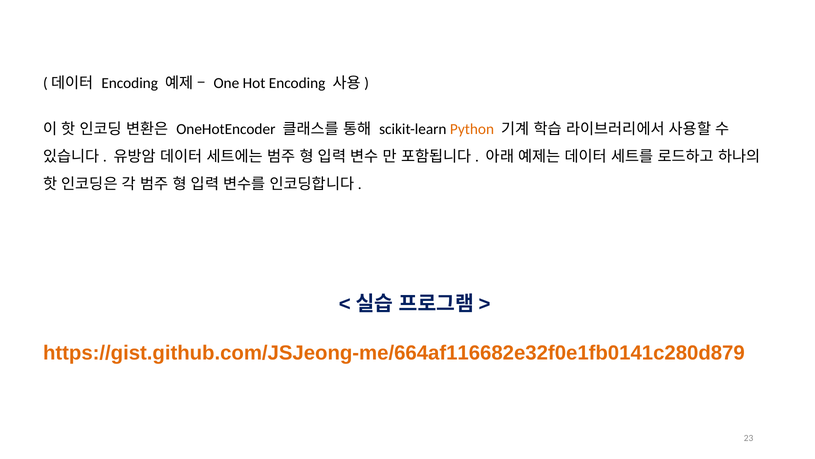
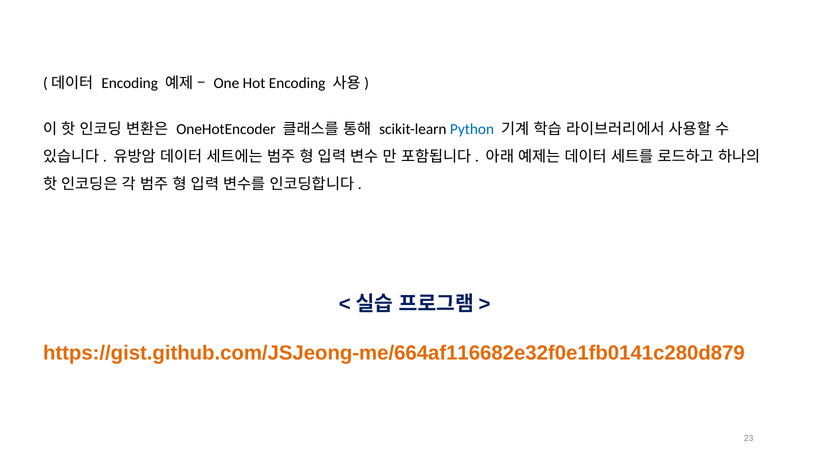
Python colour: orange -> blue
